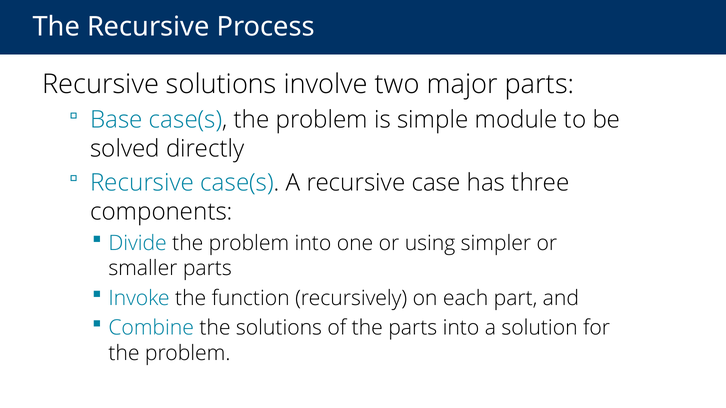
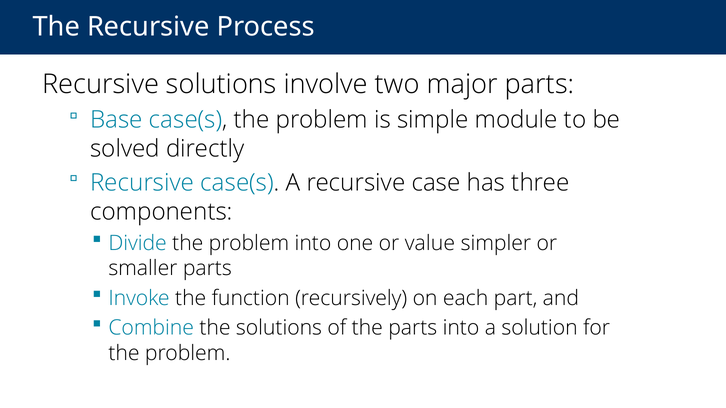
using: using -> value
